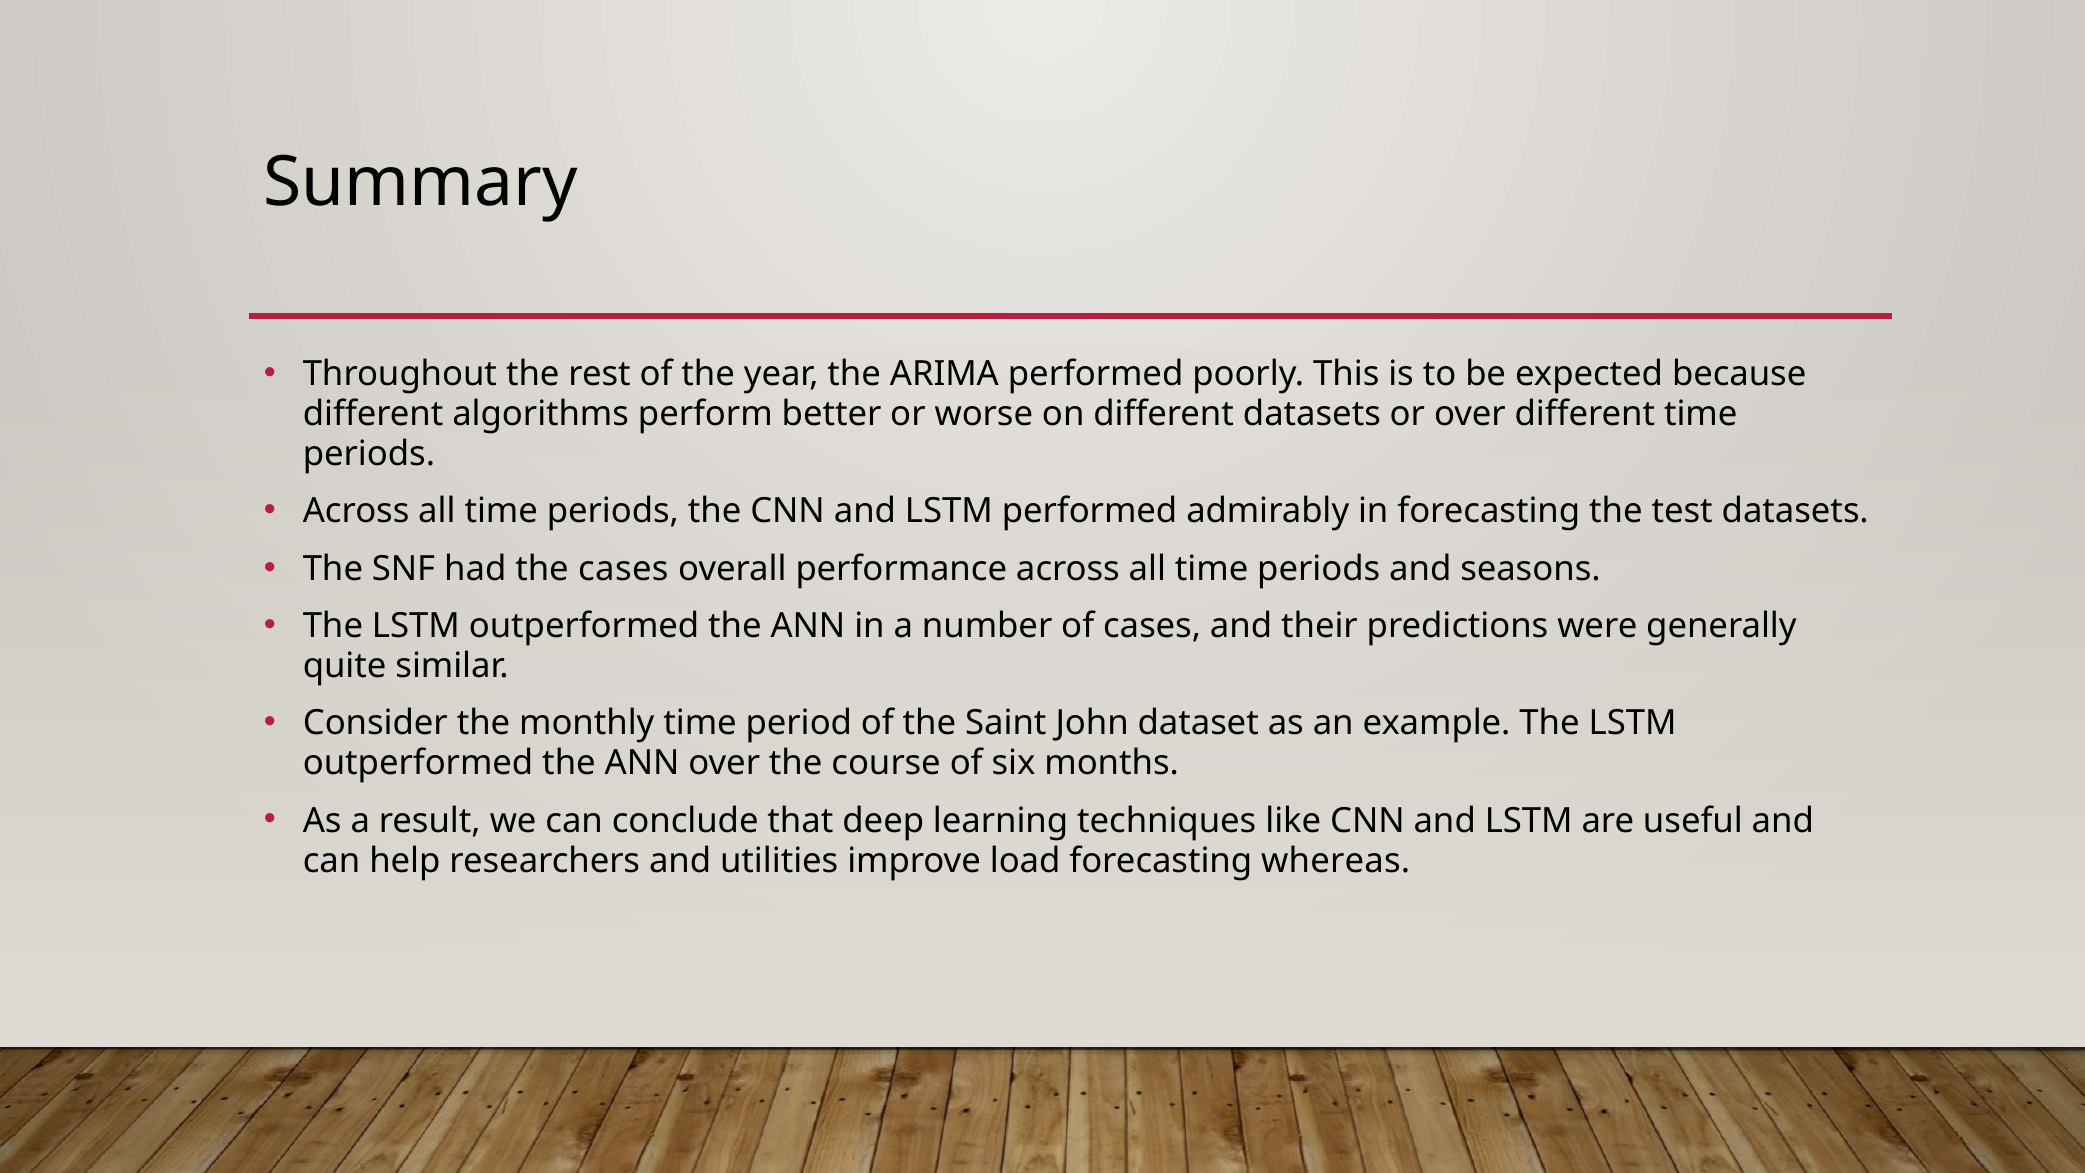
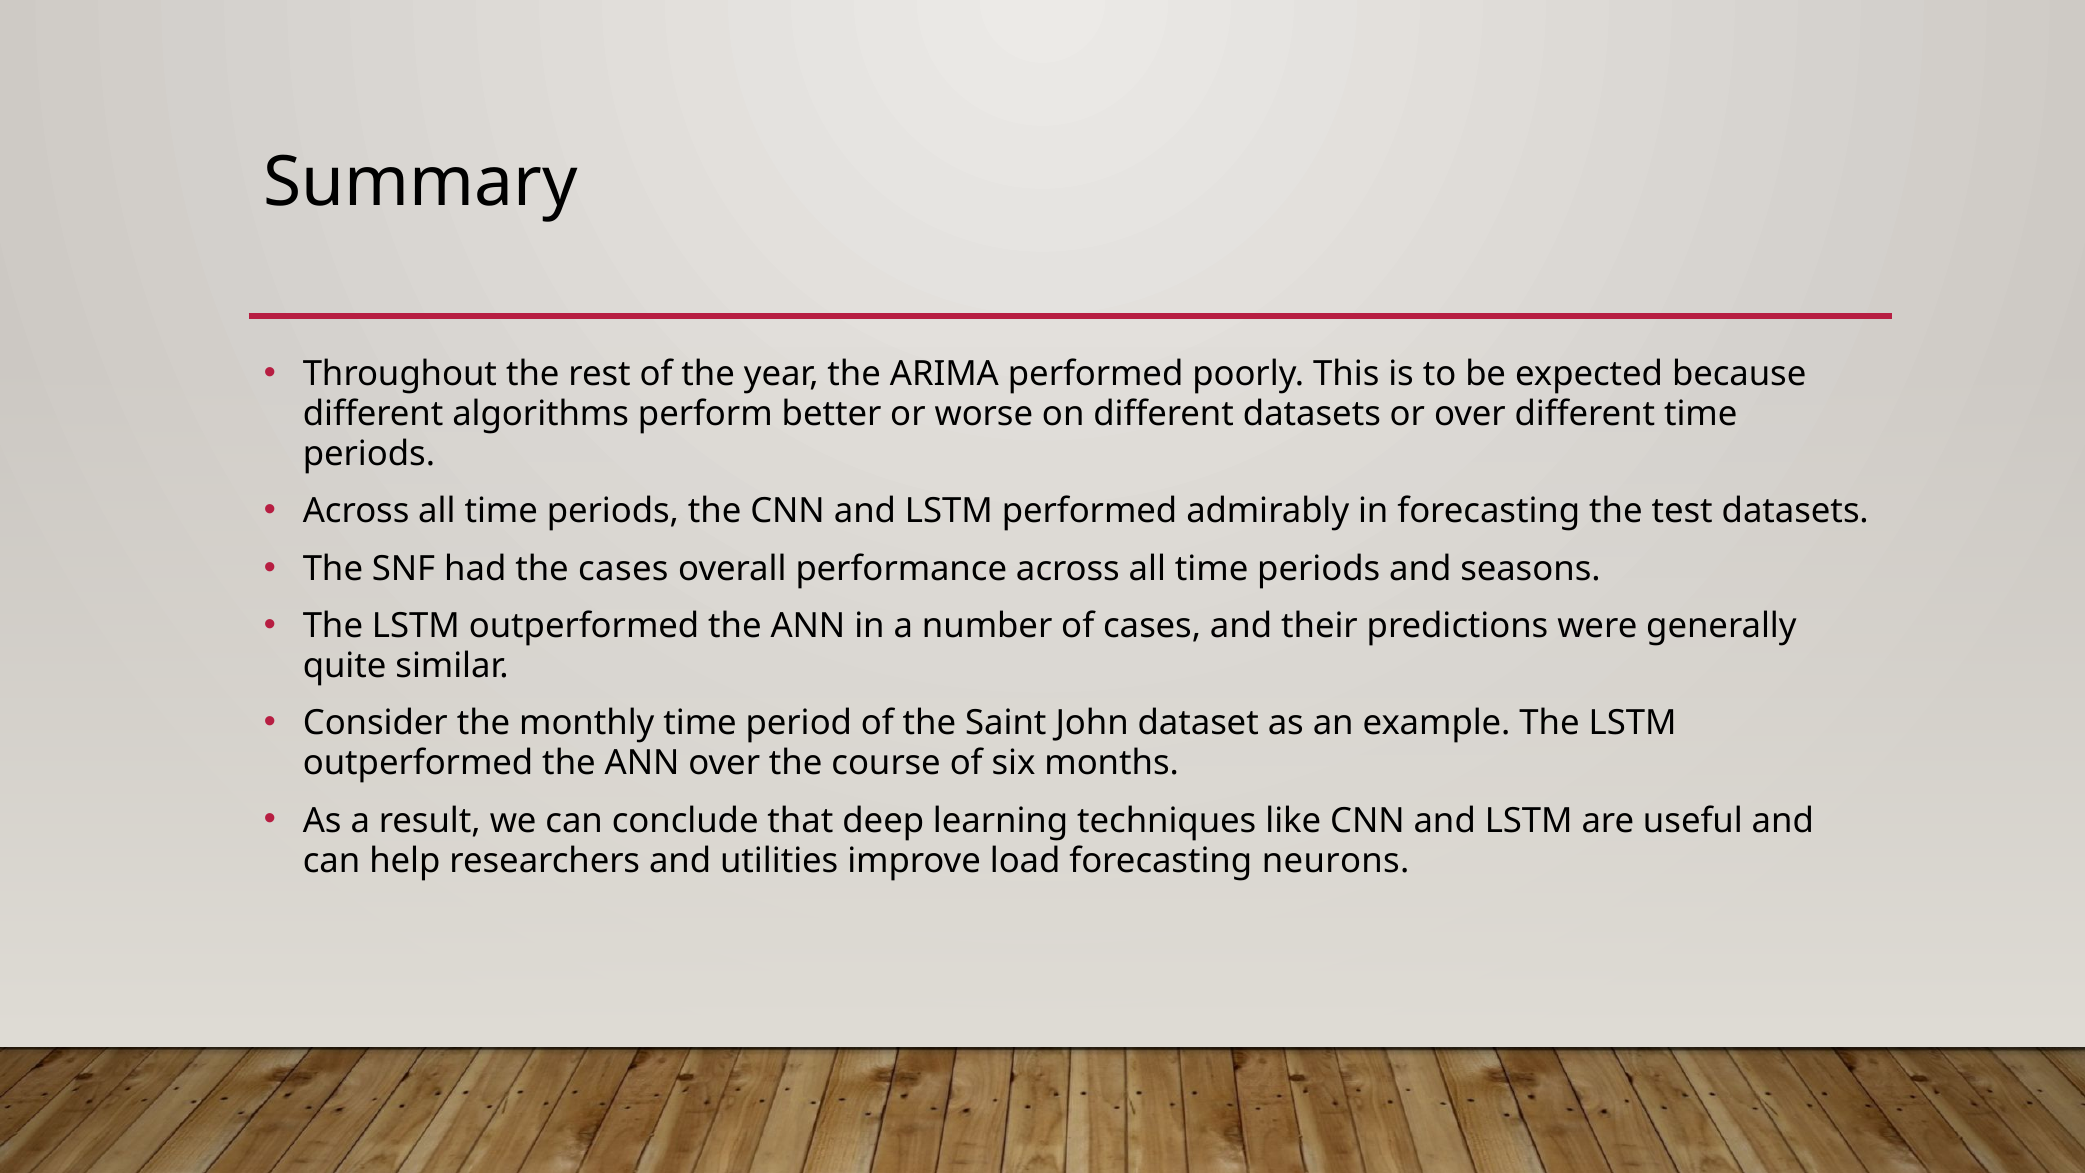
whereas: whereas -> neurons
